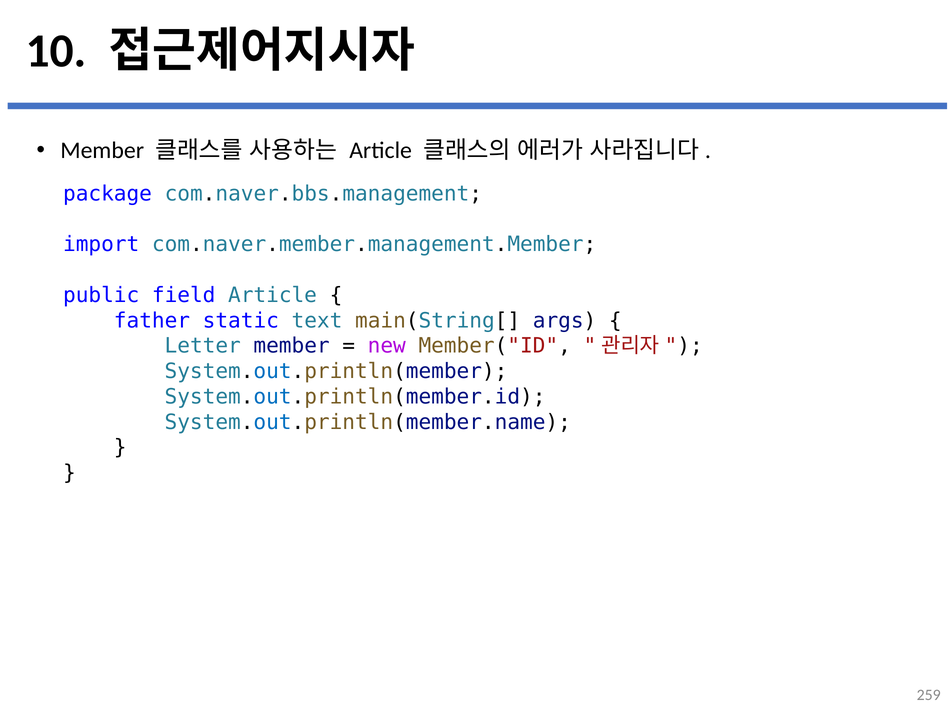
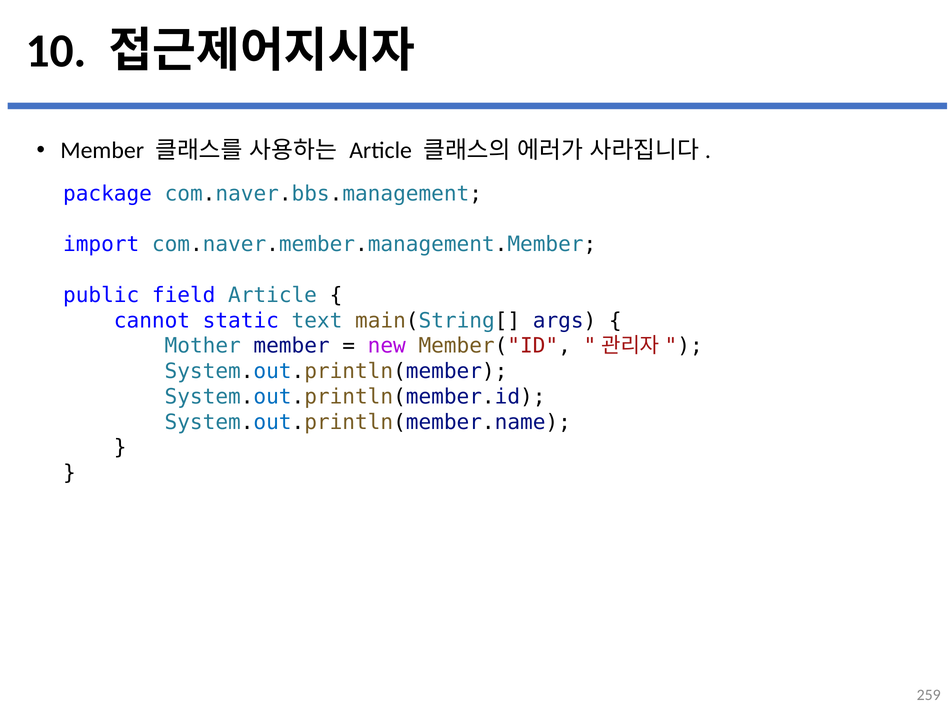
father: father -> cannot
Letter: Letter -> Mother
